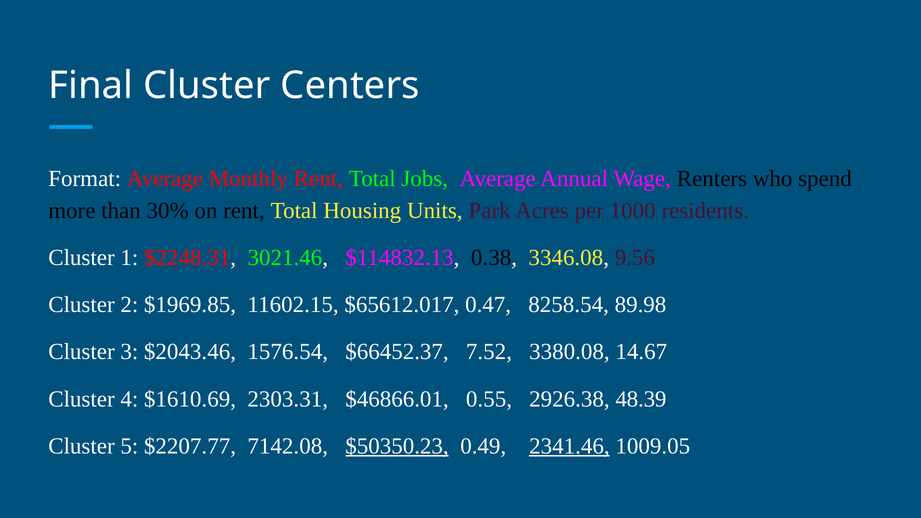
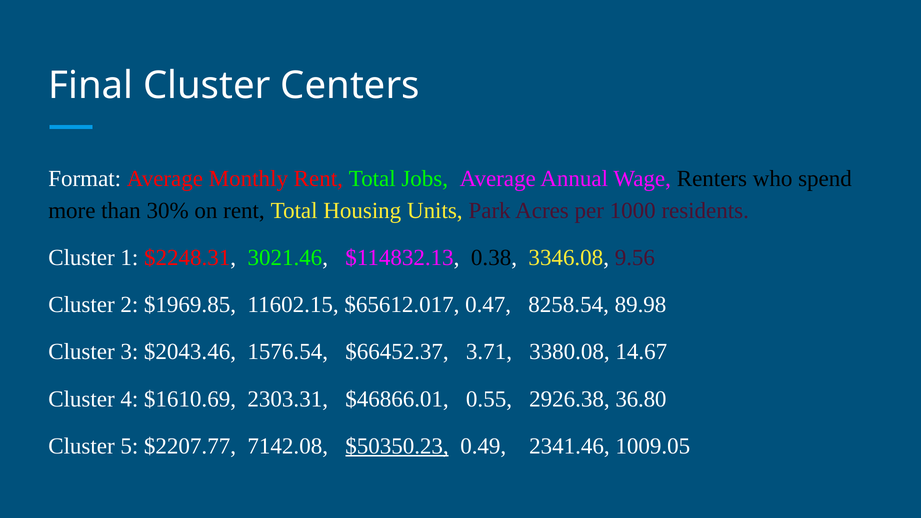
7.52: 7.52 -> 3.71
48.39: 48.39 -> 36.80
2341.46 underline: present -> none
